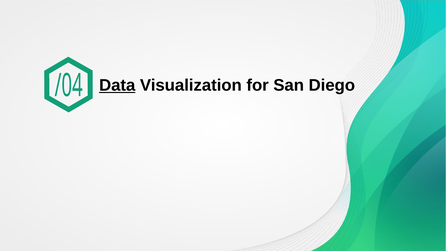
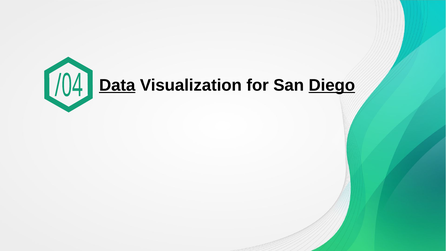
Diego underline: none -> present
